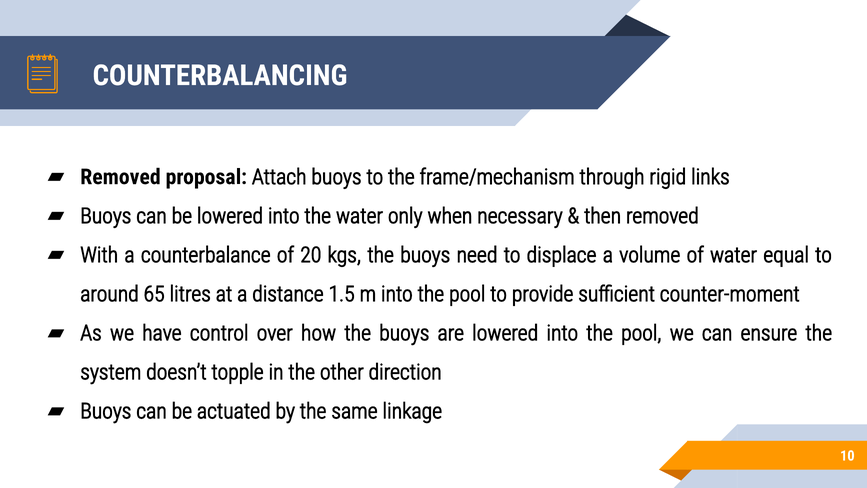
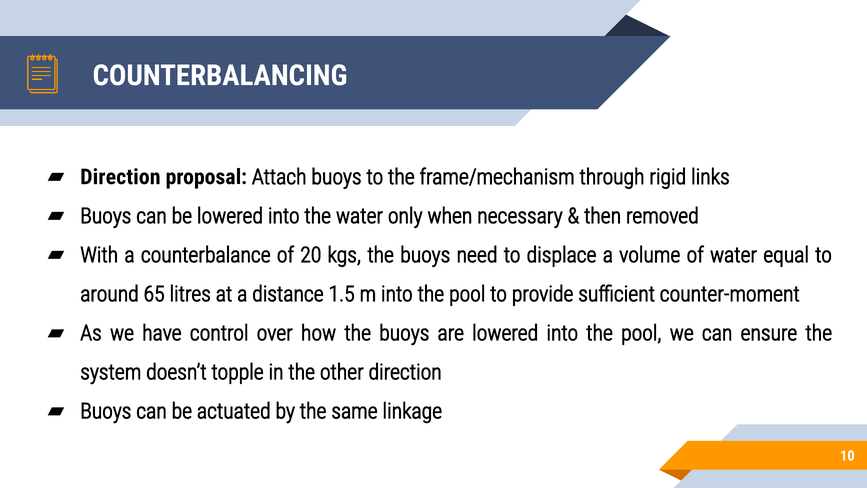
Removed at (120, 177): Removed -> Direction
